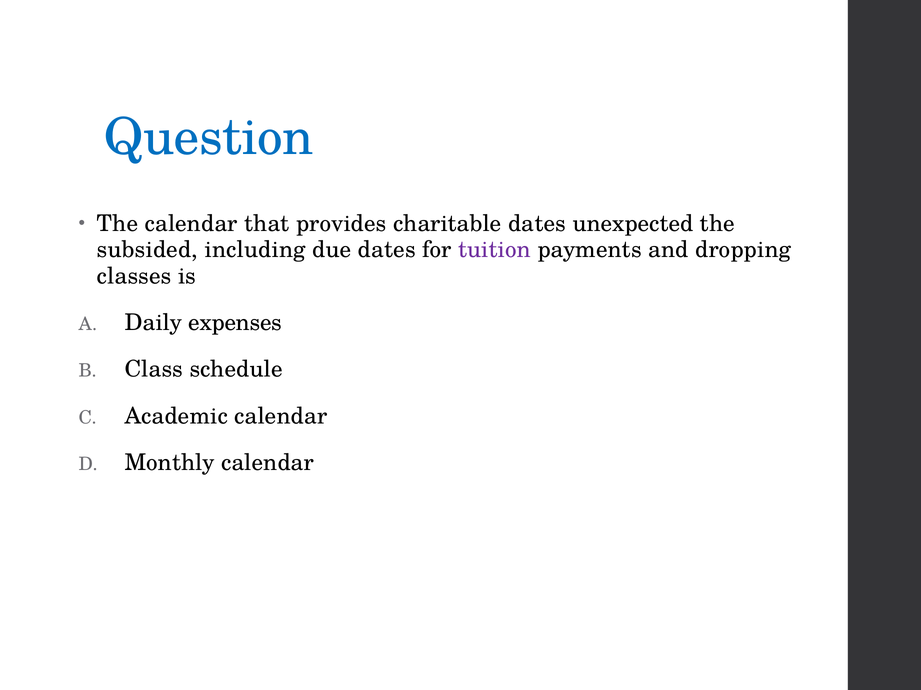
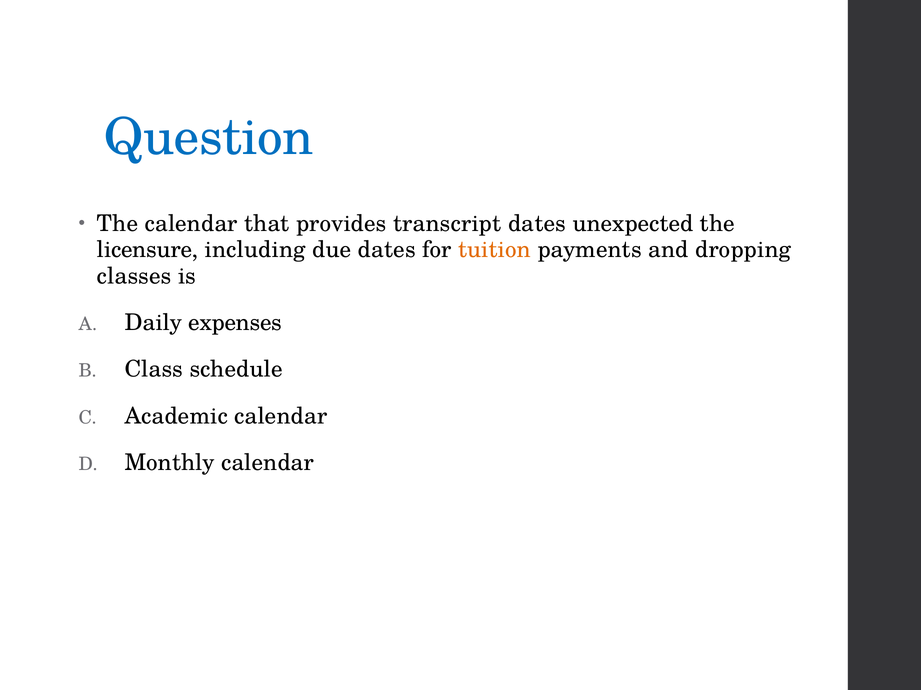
charitable: charitable -> transcript
subsided: subsided -> licensure
tuition colour: purple -> orange
